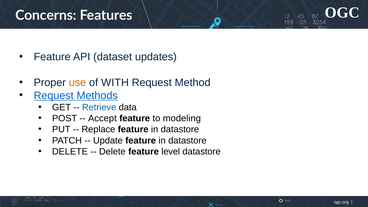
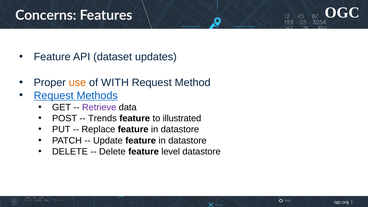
Retrieve colour: blue -> purple
Accept: Accept -> Trends
modeling: modeling -> illustrated
